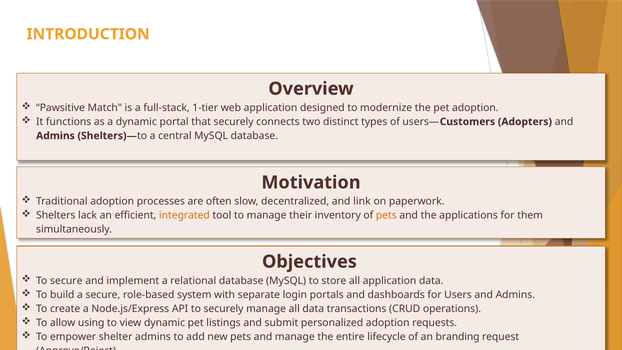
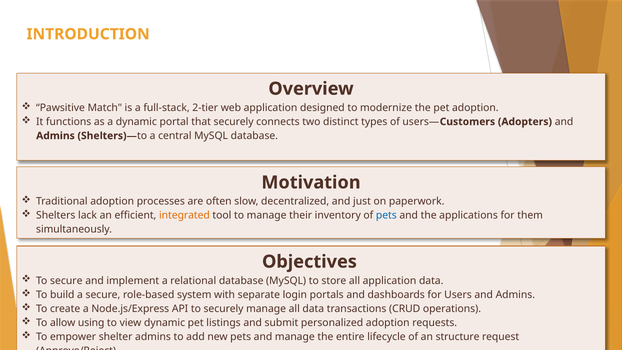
1-tier: 1-tier -> 2-tier
link: link -> just
pets at (386, 215) colour: orange -> blue
branding: branding -> structure
